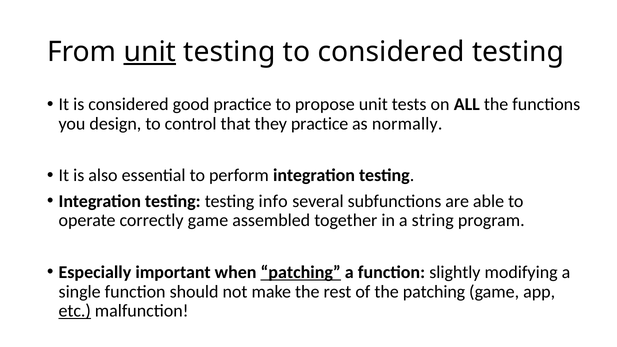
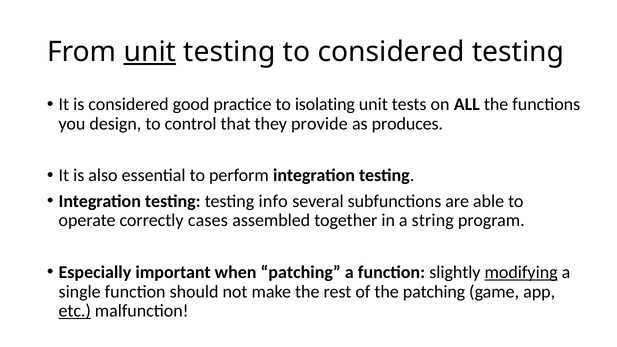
propose: propose -> isolating
they practice: practice -> provide
normally: normally -> produces
correctly game: game -> cases
patching at (301, 272) underline: present -> none
modifying underline: none -> present
